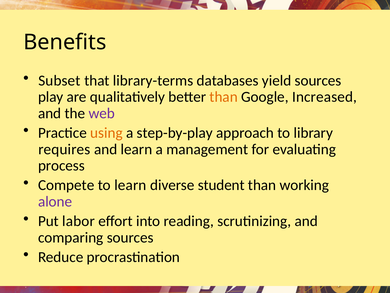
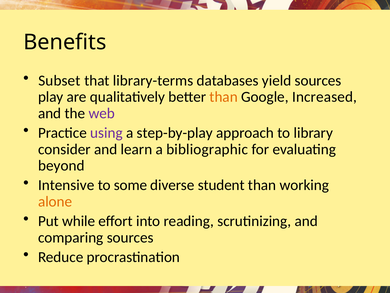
using colour: orange -> purple
requires: requires -> consider
management: management -> bibliographic
process: process -> beyond
Compete: Compete -> Intensive
to learn: learn -> some
alone colour: purple -> orange
labor: labor -> while
